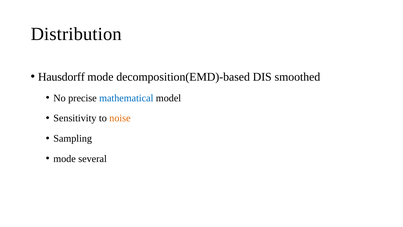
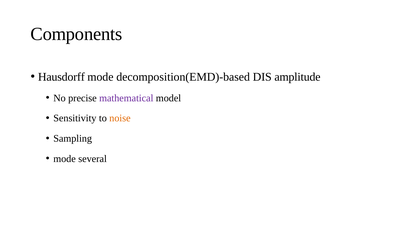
Distribution: Distribution -> Components
smoothed: smoothed -> amplitude
mathematical colour: blue -> purple
